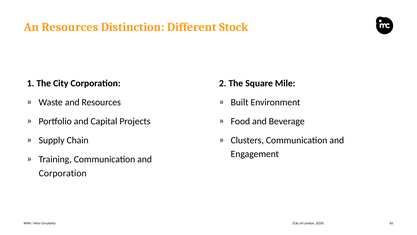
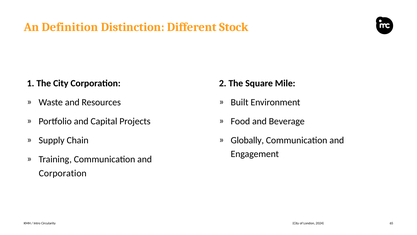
An Resources: Resources -> Definition
Clusters: Clusters -> Globally
